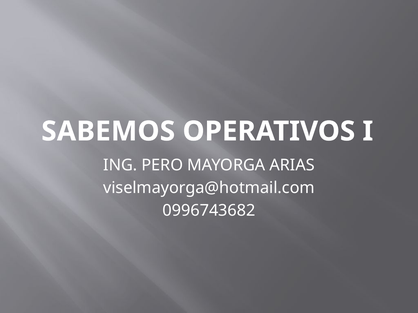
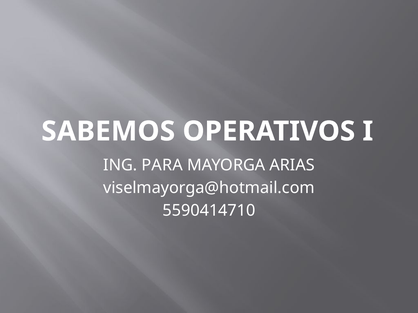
PERO: PERO -> PARA
0996743682: 0996743682 -> 5590414710
